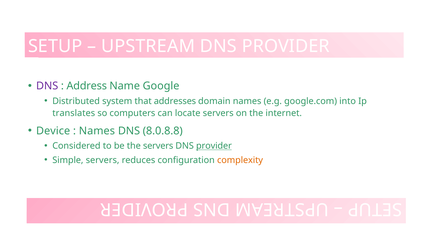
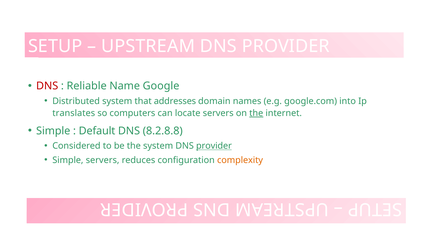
DNS at (47, 86) colour: purple -> red
Address: Address -> Reliable
the at (256, 113) underline: none -> present
Device at (53, 131): Device -> Simple
Names at (97, 131): Names -> Default
8.0.8.8: 8.0.8.8 -> 8.2.8.8
the servers: servers -> system
